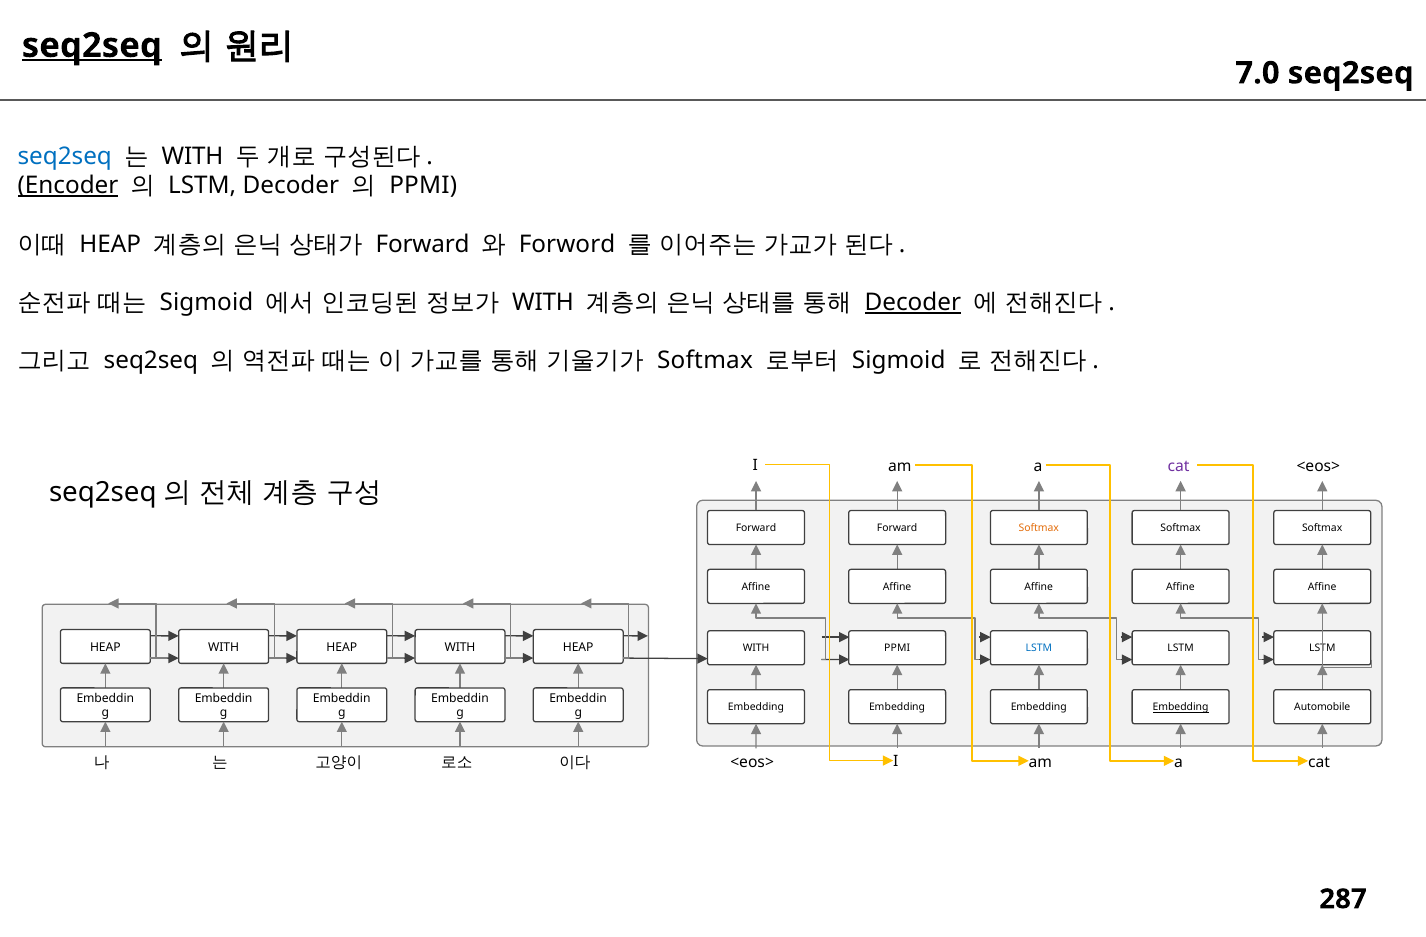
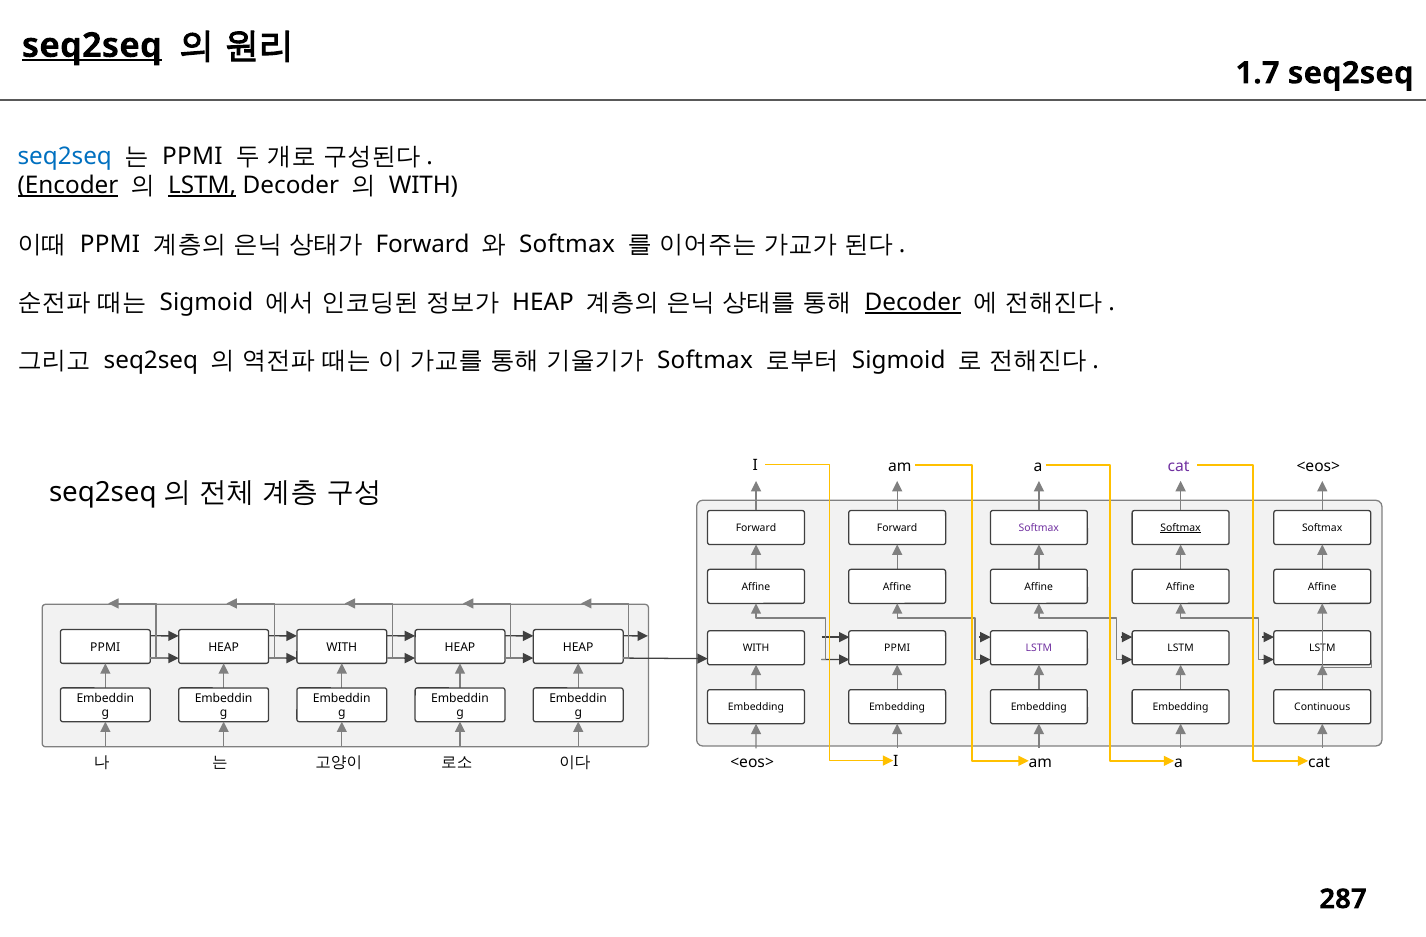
7.0: 7.0 -> 1.7
WITH at (193, 157): WITH -> PPMI
LSTM at (202, 186) underline: none -> present
PPMI at (423, 186): PPMI -> WITH
HEAP at (110, 244): HEAP -> PPMI
Forword at (567, 244): Forword -> Softmax
WITH at (543, 302): WITH -> HEAP
Softmax at (1039, 528) colour: orange -> purple
Softmax at (1181, 528) underline: none -> present
HEAP at (105, 647): HEAP -> PPMI
WITH at (224, 647): WITH -> HEAP
HEAP at (342, 647): HEAP -> WITH
WITH at (460, 647): WITH -> HEAP
LSTM at (1039, 648) colour: blue -> purple
Embedding at (1181, 707) underline: present -> none
Automobile: Automobile -> Continuous
